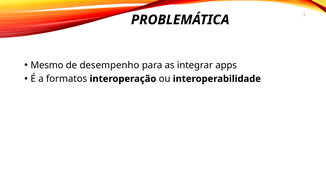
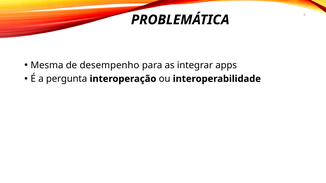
Mesmo: Mesmo -> Mesma
formatos: formatos -> pergunta
